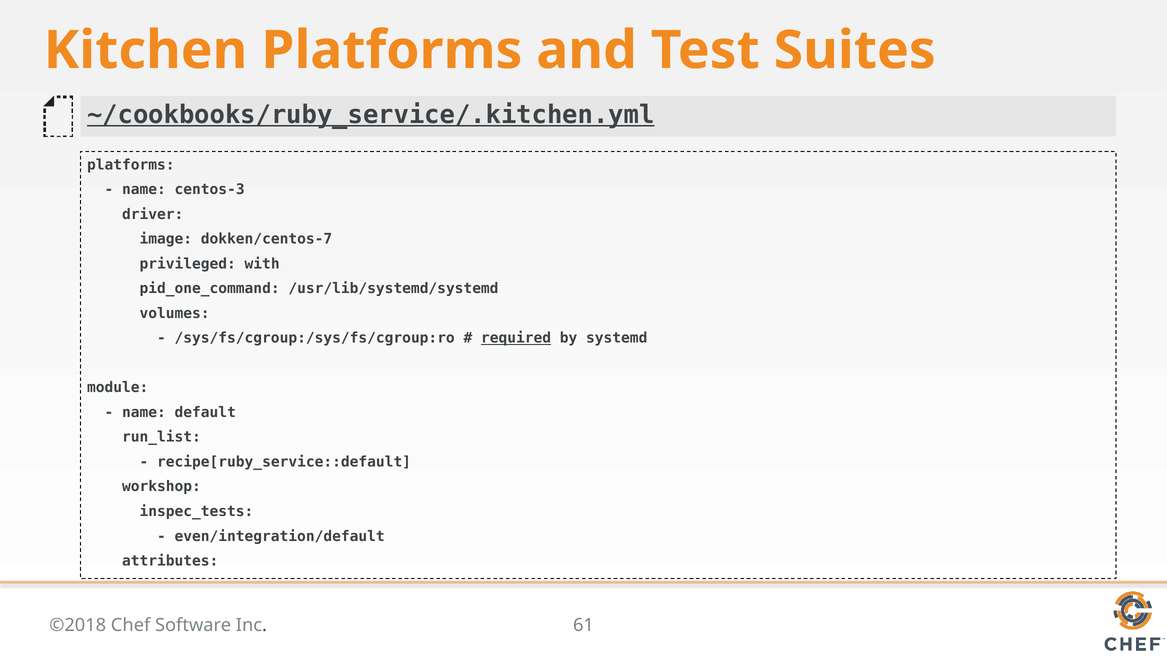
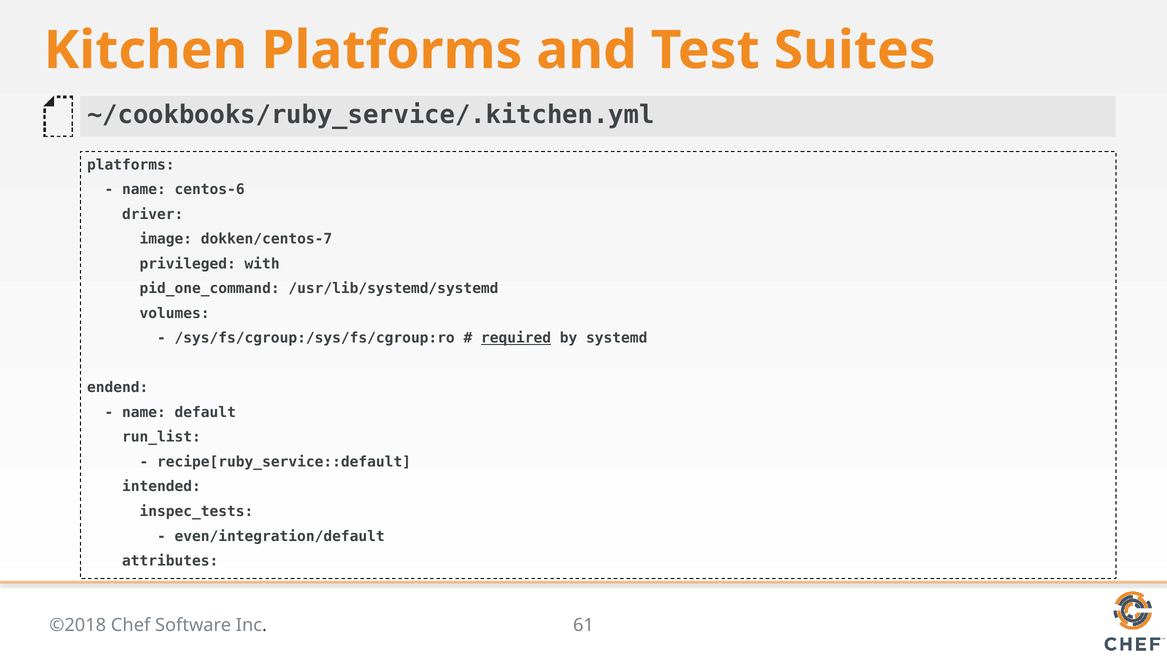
~/cookbooks/ruby_service/.kitchen.yml underline: present -> none
centos-3: centos-3 -> centos-6
module: module -> endend
workshop: workshop -> intended
